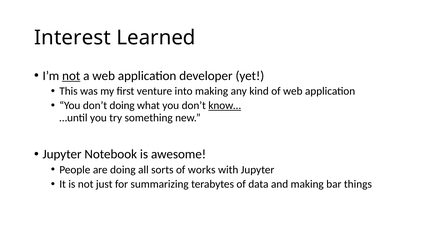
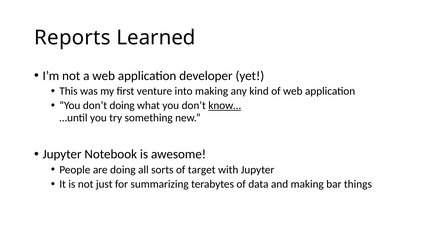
Interest: Interest -> Reports
not at (71, 76) underline: present -> none
works: works -> target
